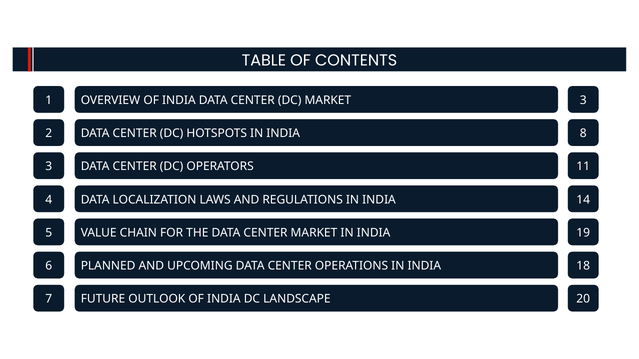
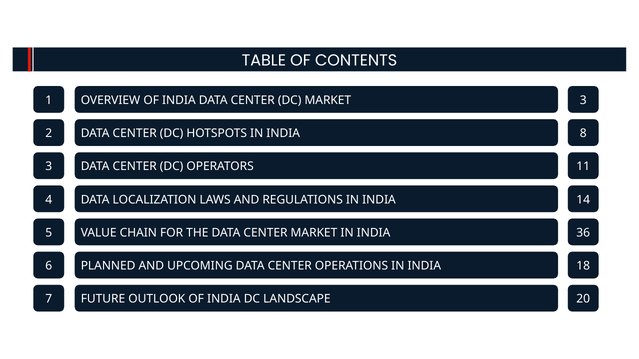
19: 19 -> 36
